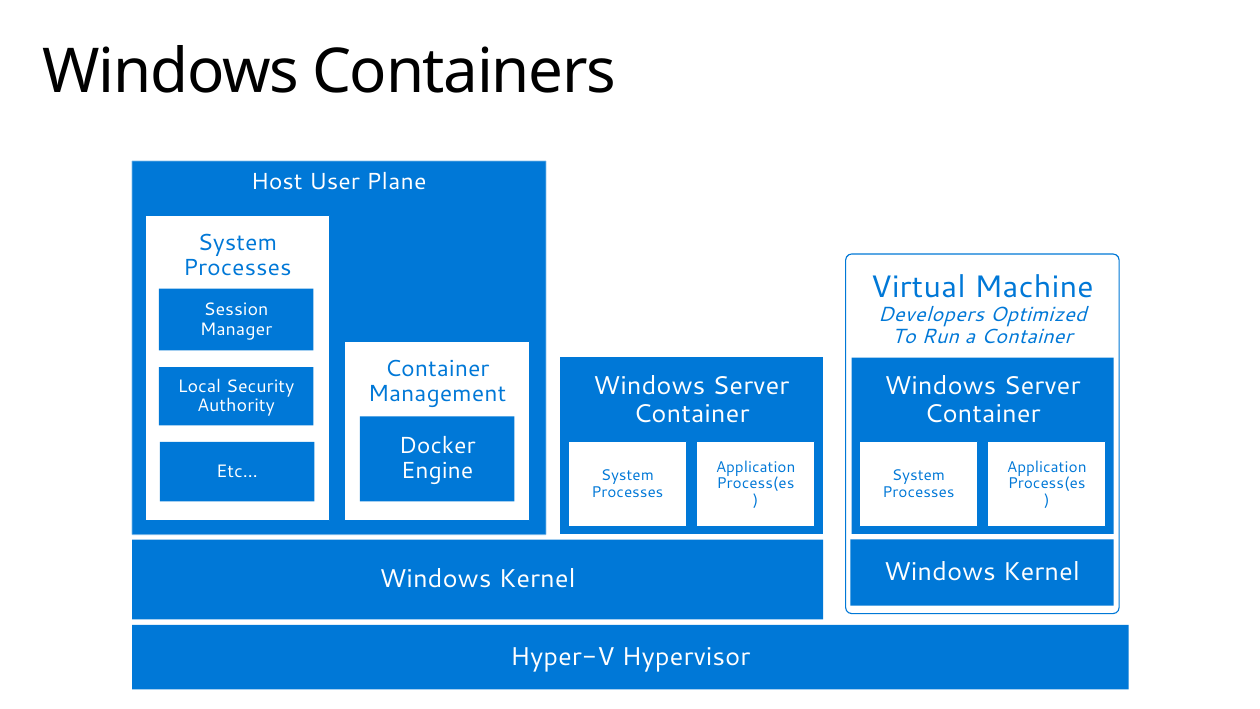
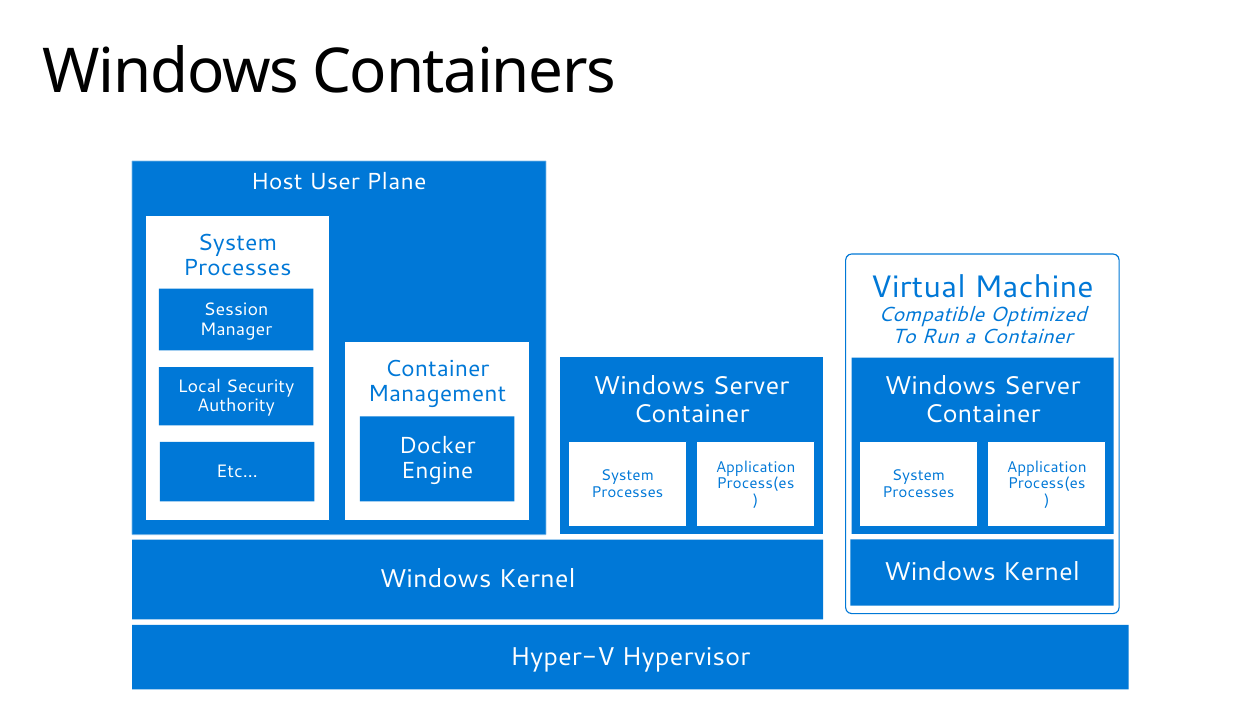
Developers: Developers -> Compatible
